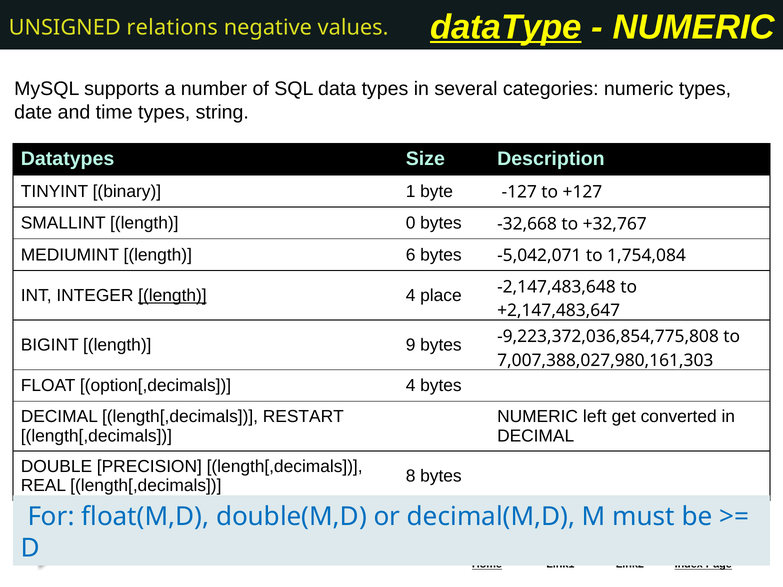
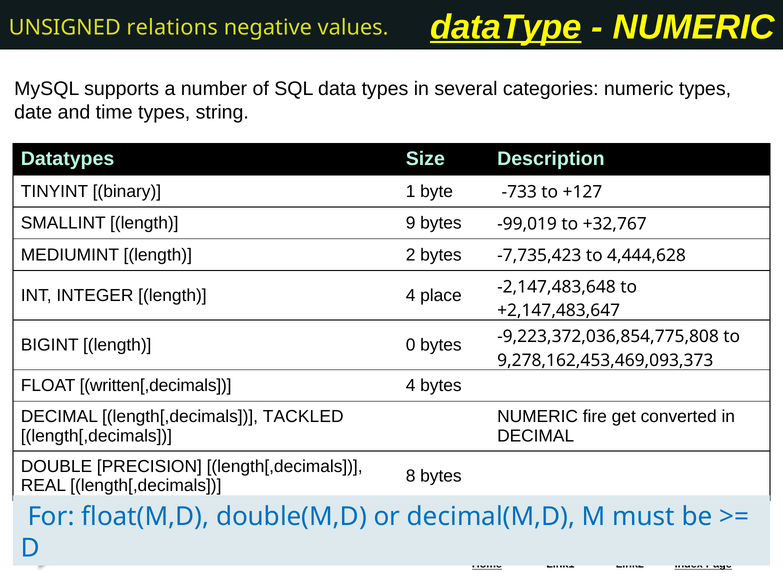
-127: -127 -> -733
0: 0 -> 9
-32,668: -32,668 -> -99,019
6: 6 -> 2
-5,042,071: -5,042,071 -> -7,735,423
1,754,084: 1,754,084 -> 4,444,628
length at (172, 296) underline: present -> none
9: 9 -> 0
7,007,388,027,980,161,303: 7,007,388,027,980,161,303 -> 9,278,162,453,469,093,373
option[,decimals: option[,decimals -> written[,decimals
RESTART: RESTART -> TACKLED
left: left -> fire
